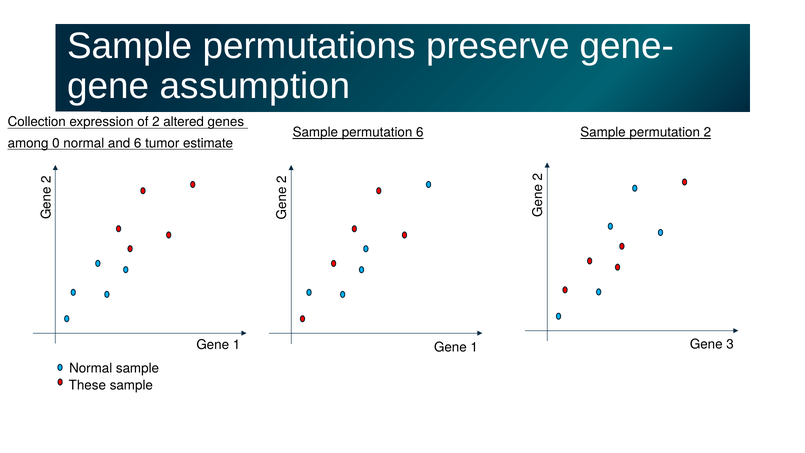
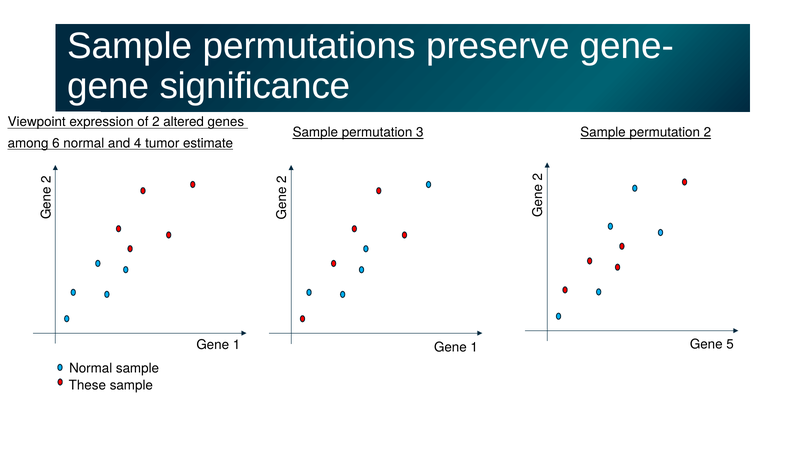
assumption: assumption -> significance
Collection: Collection -> Viewpoint
permutation 6: 6 -> 3
0: 0 -> 6
and 6: 6 -> 4
3: 3 -> 5
